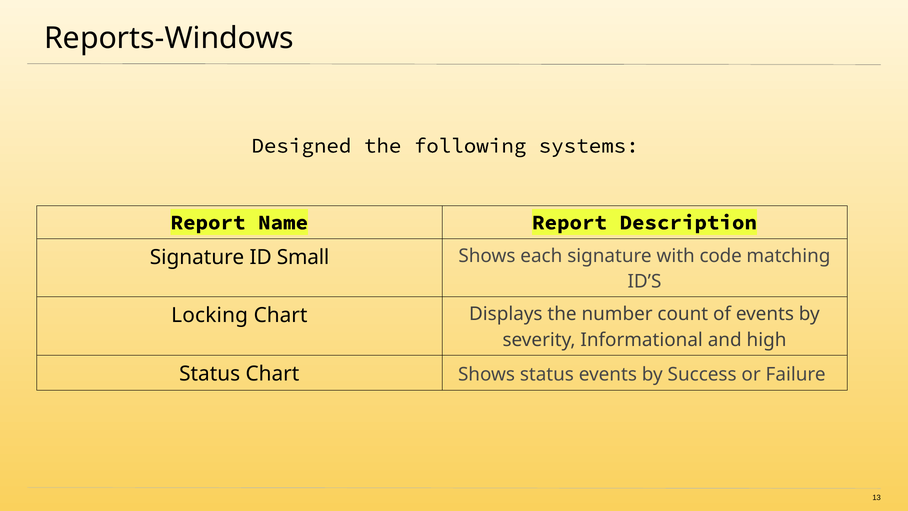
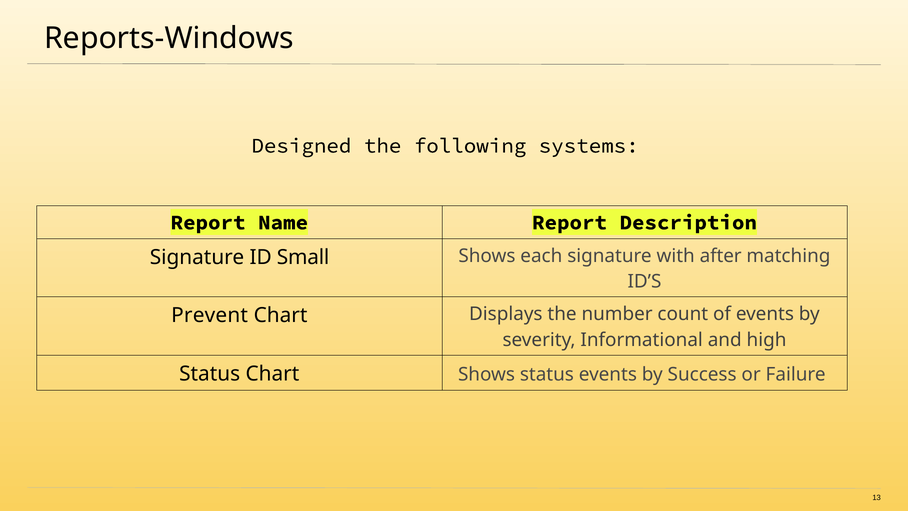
code: code -> after
Locking: Locking -> Prevent
